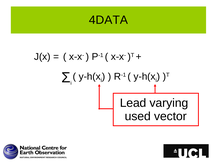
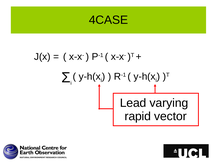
4DATA: 4DATA -> 4CASE
used: used -> rapid
